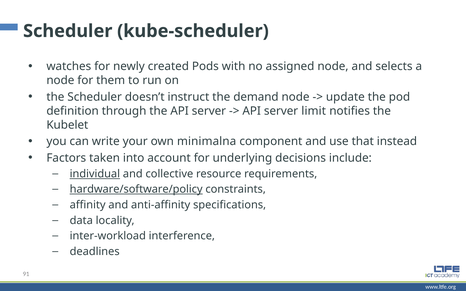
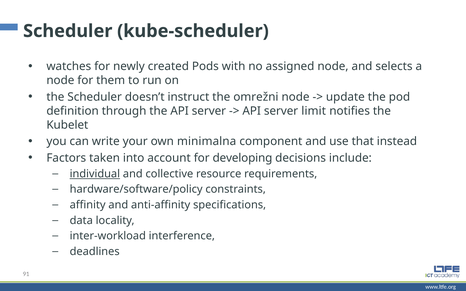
demand: demand -> omrežni
underlying: underlying -> developing
hardware/software/policy underline: present -> none
